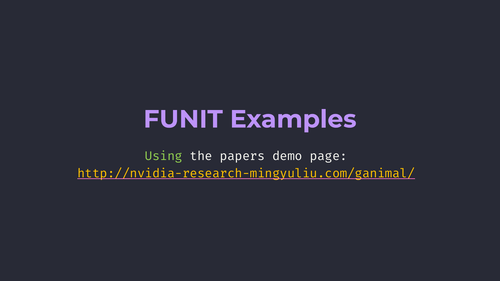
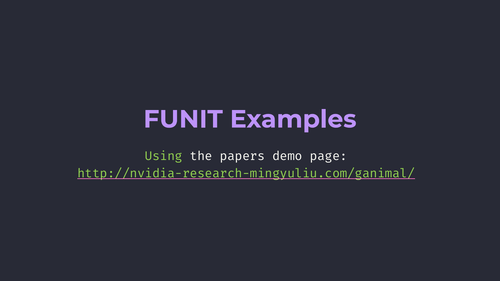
http://nvidia-research-mingyuliu.com/ganimal/ colour: yellow -> light green
